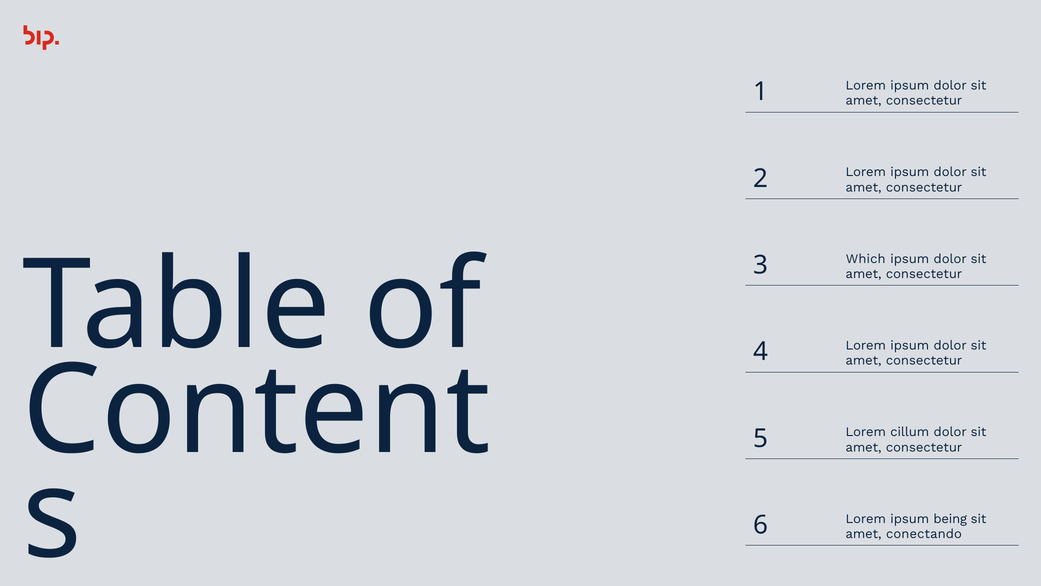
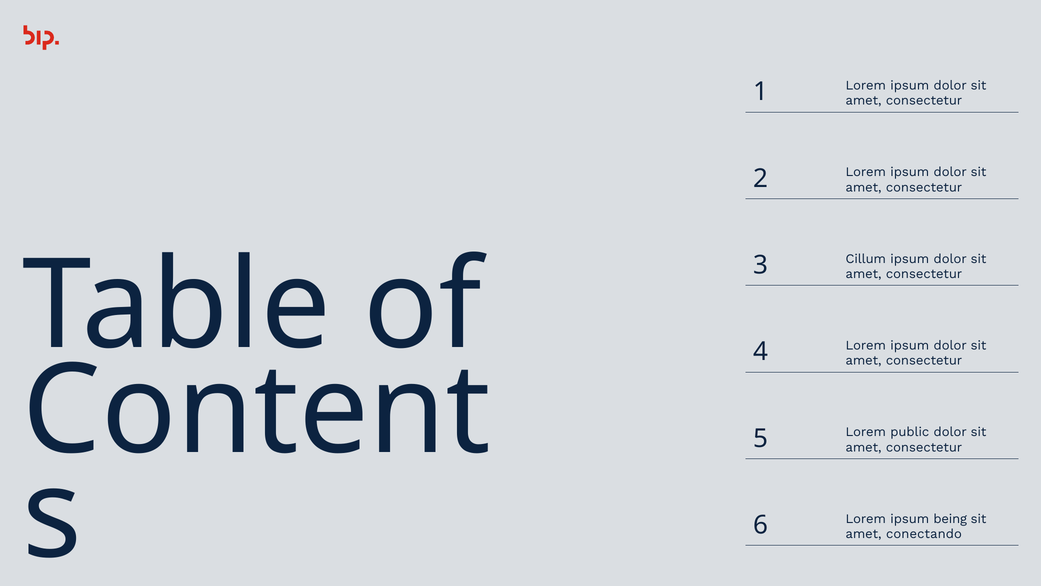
Which: Which -> Cillum
cillum: cillum -> public
